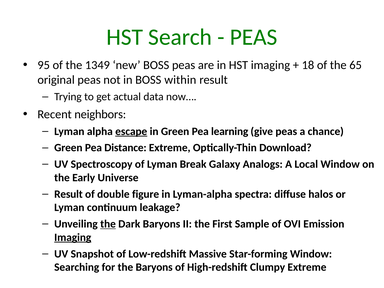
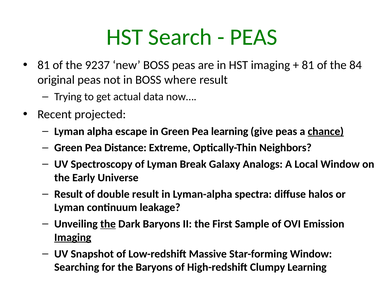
95 at (44, 65): 95 -> 81
1349: 1349 -> 9237
18 at (308, 65): 18 -> 81
65: 65 -> 84
within: within -> where
neighbors: neighbors -> projected
escape underline: present -> none
chance underline: none -> present
Download: Download -> Neighbors
double figure: figure -> result
Clumpy Extreme: Extreme -> Learning
